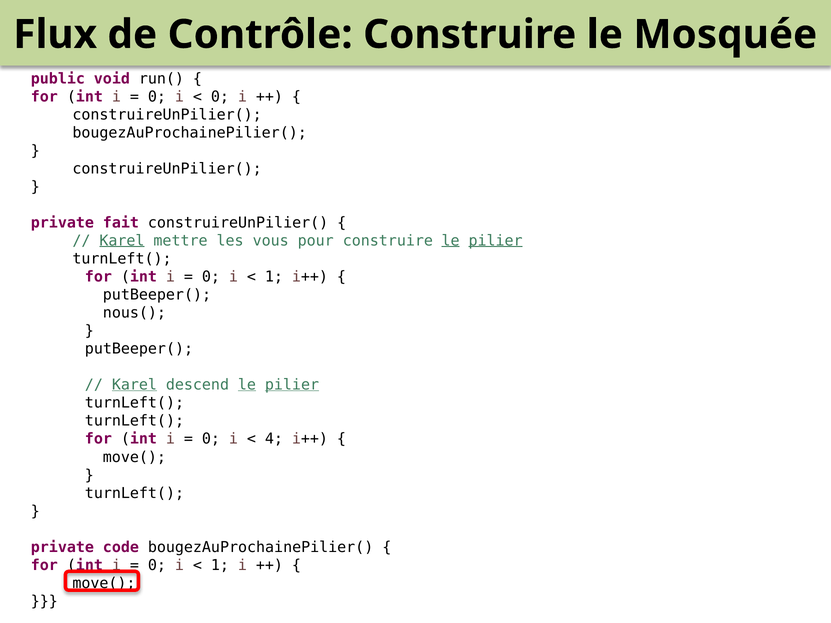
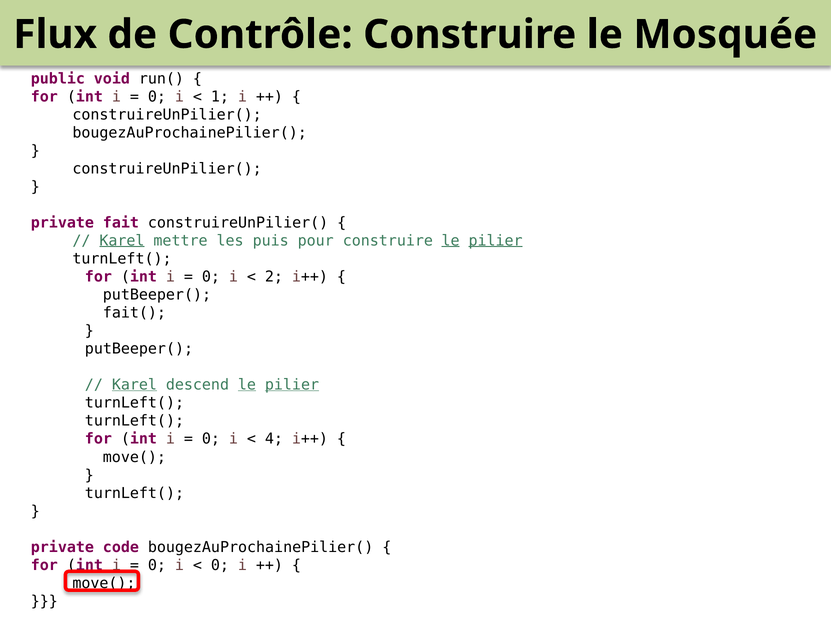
0 at (220, 97): 0 -> 1
vous: vous -> puis
1 at (274, 277): 1 -> 2
nous(: nous( -> fait(
1 at (220, 565): 1 -> 0
